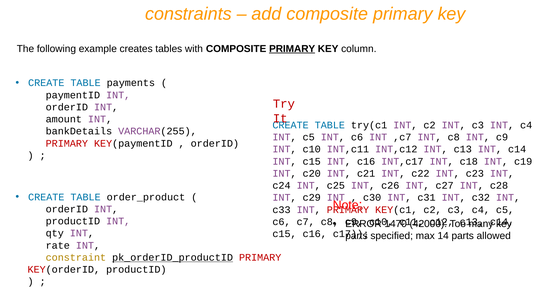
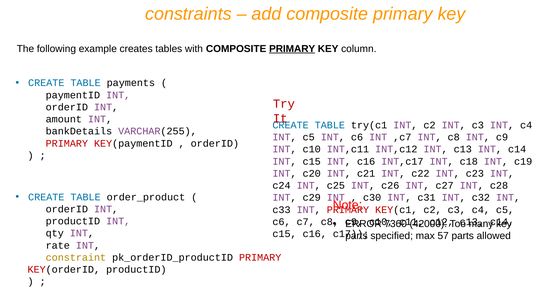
1470: 1470 -> 7360
14: 14 -> 57
pk_orderID_productID underline: present -> none
